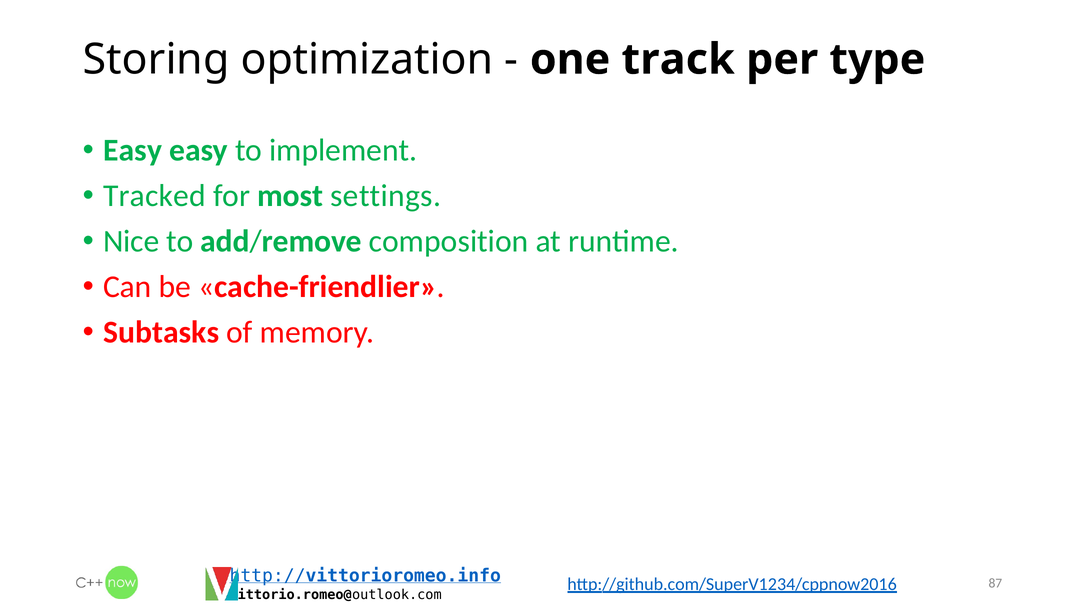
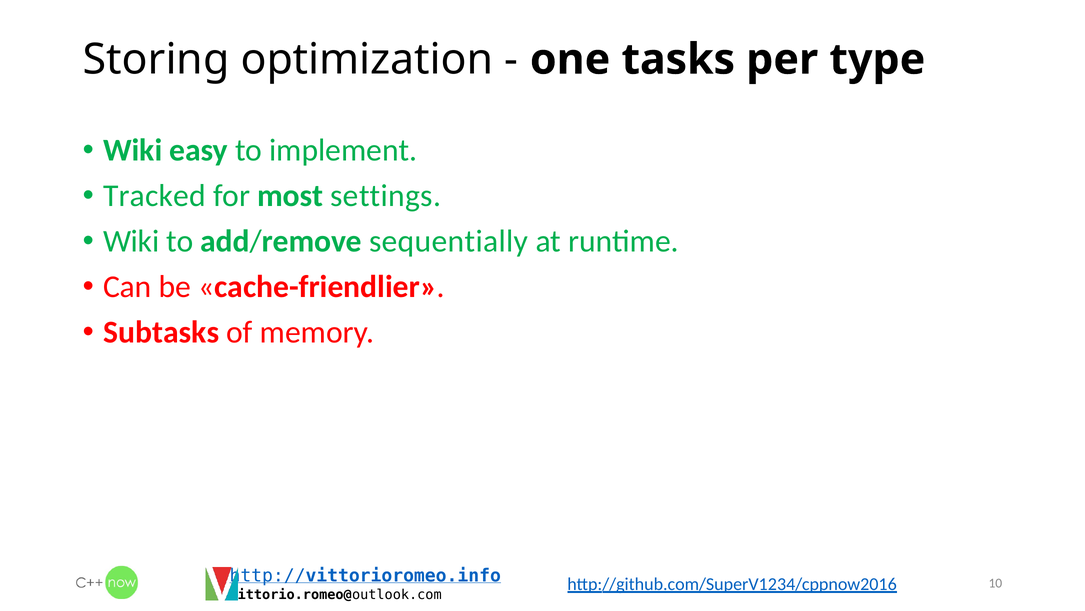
track: track -> tasks
Easy at (133, 150): Easy -> Wiki
Nice at (131, 241): Nice -> Wiki
composition: composition -> sequentially
87: 87 -> 10
